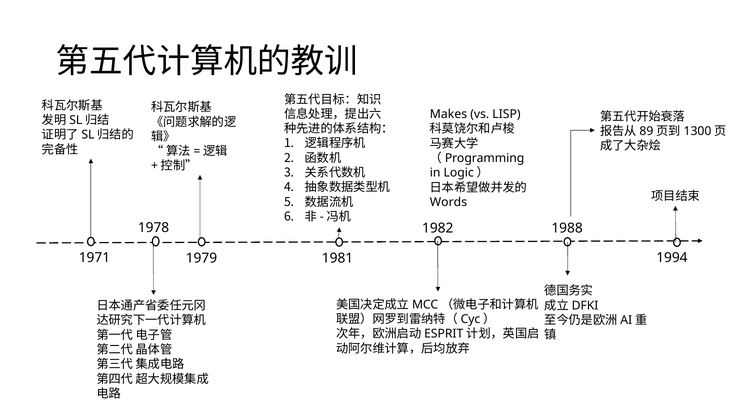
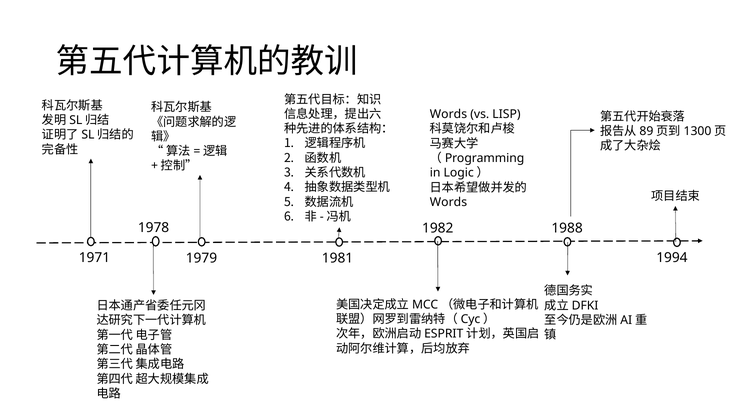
Makes at (448, 114): Makes -> Words
